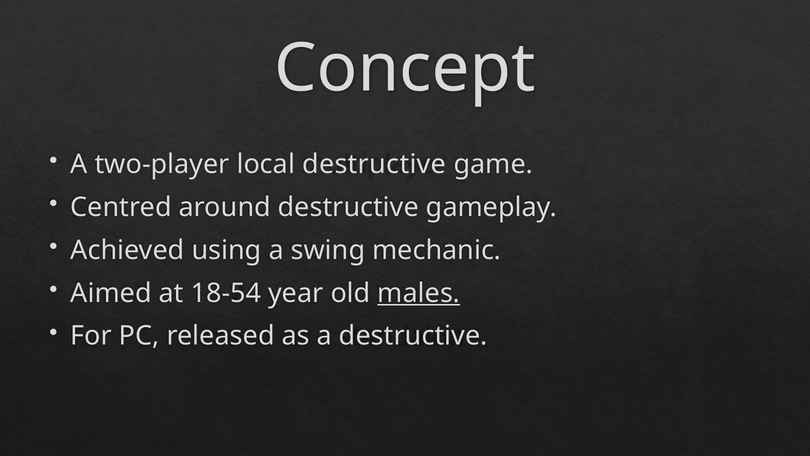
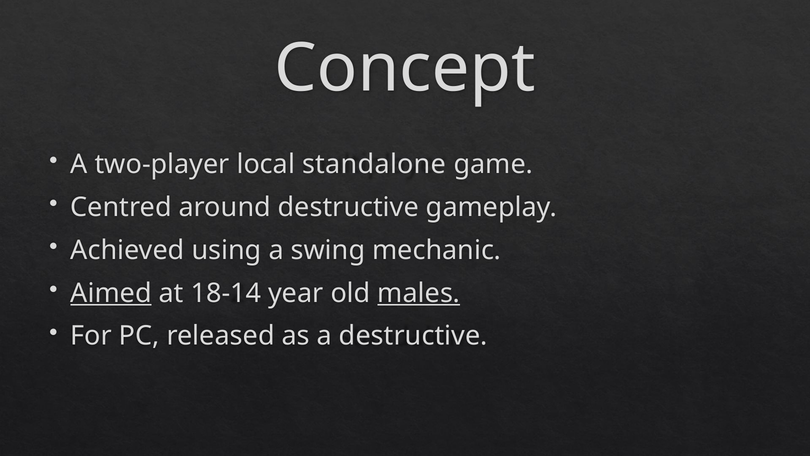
local destructive: destructive -> standalone
Aimed underline: none -> present
18-54: 18-54 -> 18-14
